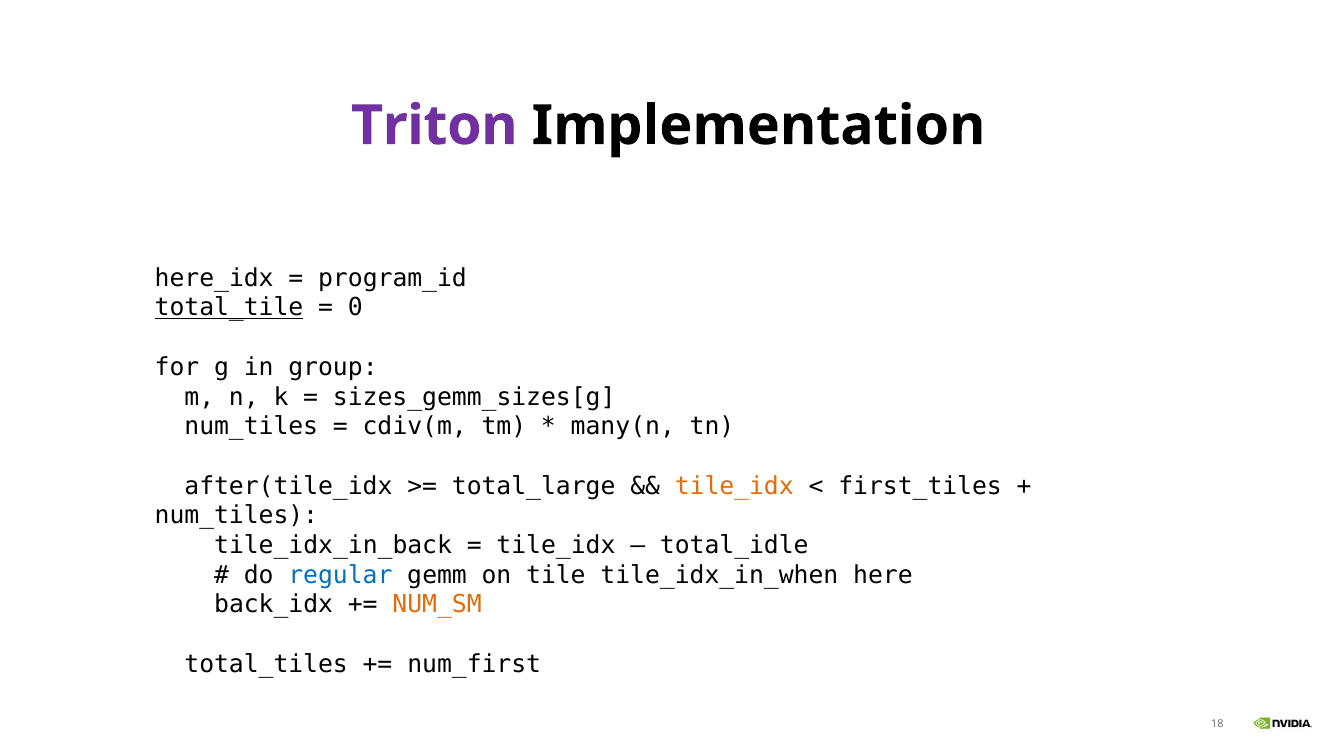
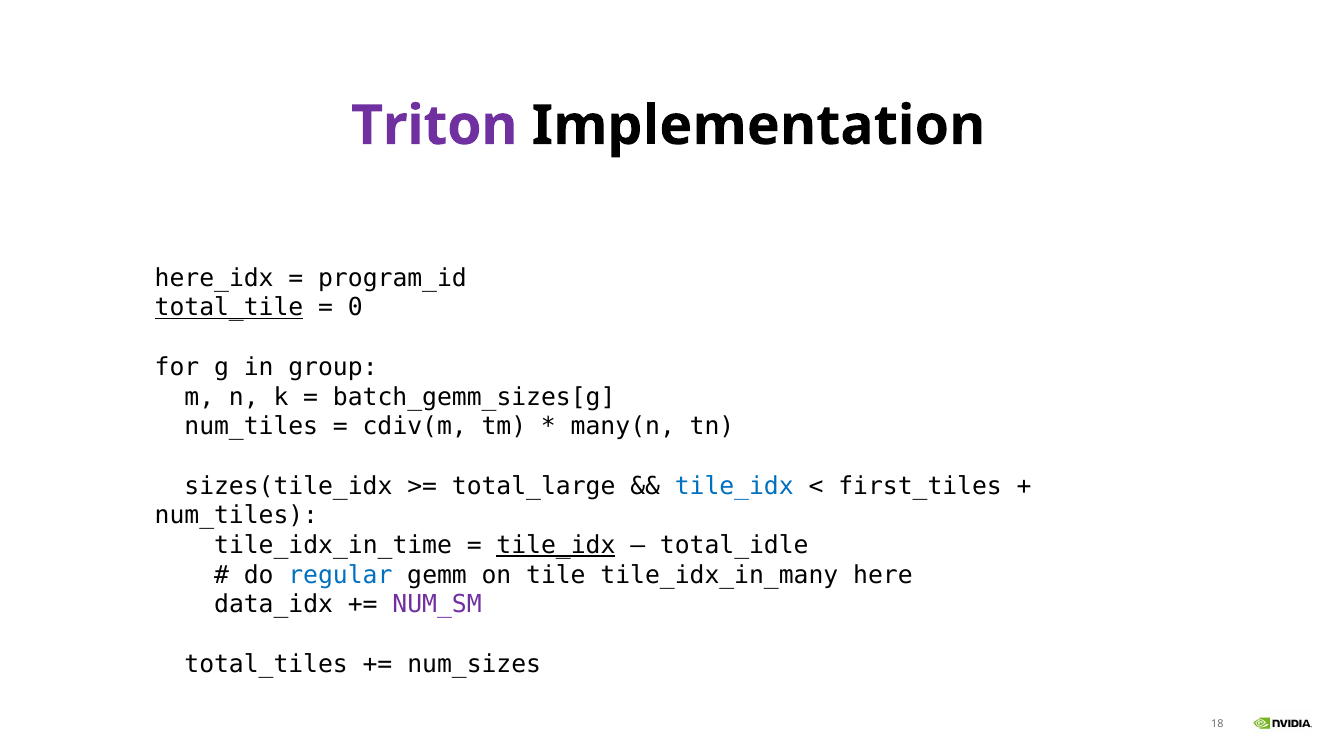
sizes_gemm_sizes[g: sizes_gemm_sizes[g -> batch_gemm_sizes[g
after(tile_idx: after(tile_idx -> sizes(tile_idx
tile_idx at (734, 486) colour: orange -> blue
tile_idx_in_back: tile_idx_in_back -> tile_idx_in_time
tile_idx at (556, 545) underline: none -> present
tile_idx_in_when: tile_idx_in_when -> tile_idx_in_many
back_idx: back_idx -> data_idx
NUM_SM colour: orange -> purple
num_first: num_first -> num_sizes
